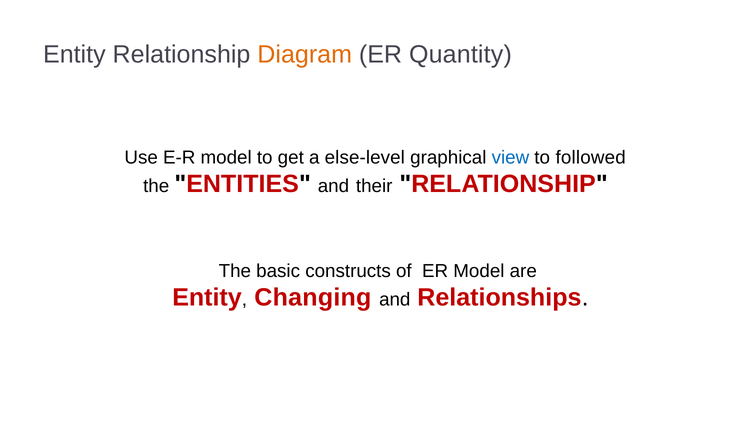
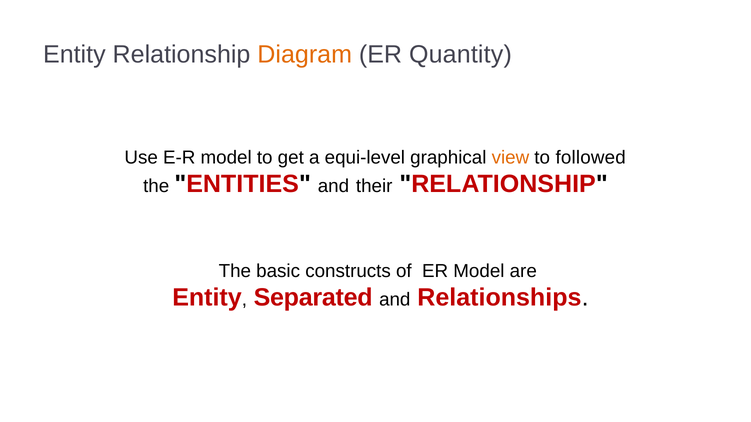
else-level: else-level -> equi-level
view colour: blue -> orange
Changing: Changing -> Separated
